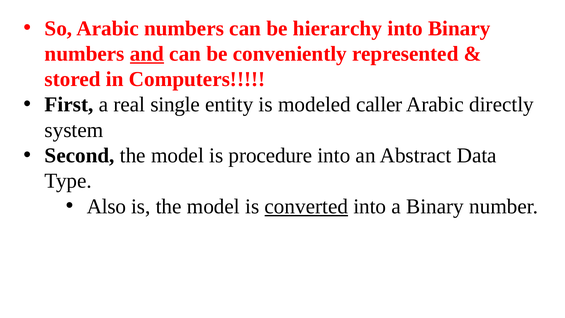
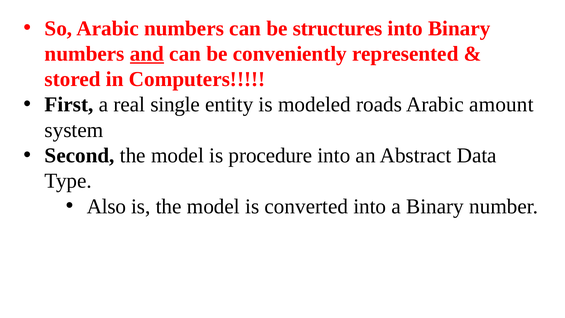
hierarchy: hierarchy -> structures
caller: caller -> roads
directly: directly -> amount
converted underline: present -> none
